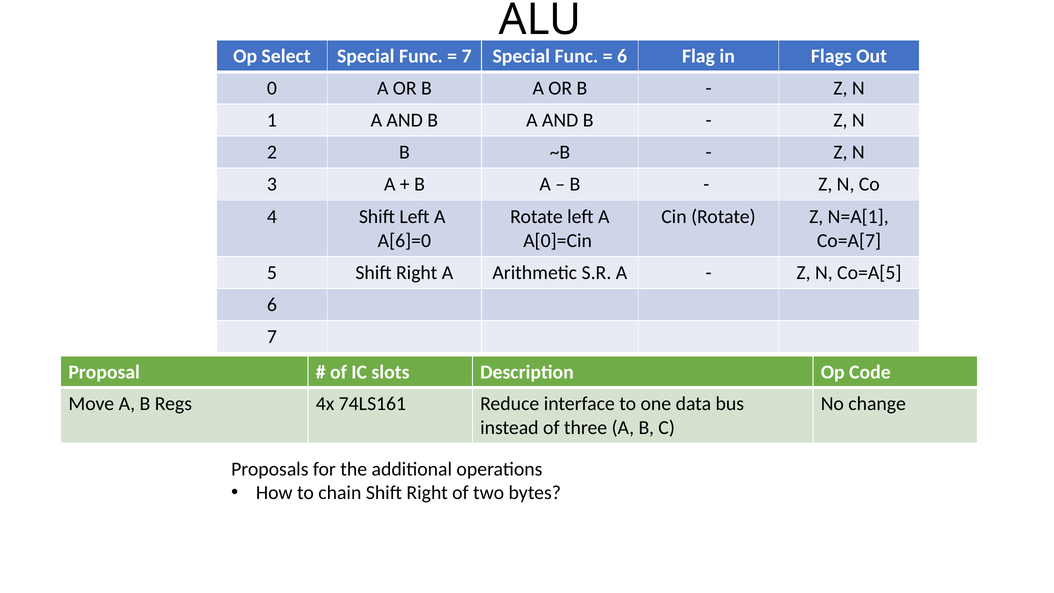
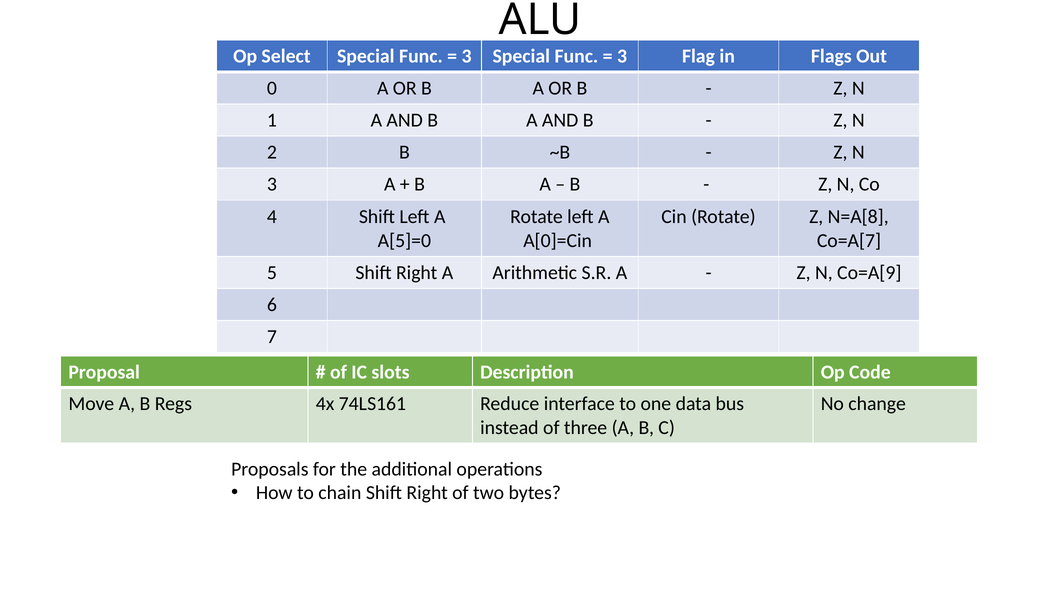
7 at (467, 56): 7 -> 3
6 at (622, 56): 6 -> 3
N=A[1: N=A[1 -> N=A[8
A[6]=0: A[6]=0 -> A[5]=0
Co=A[5: Co=A[5 -> Co=A[9
